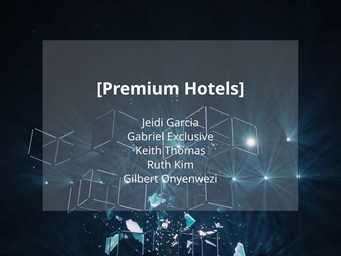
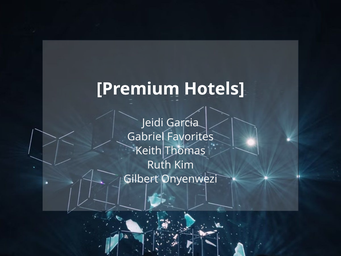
Exclusive: Exclusive -> Favorites
